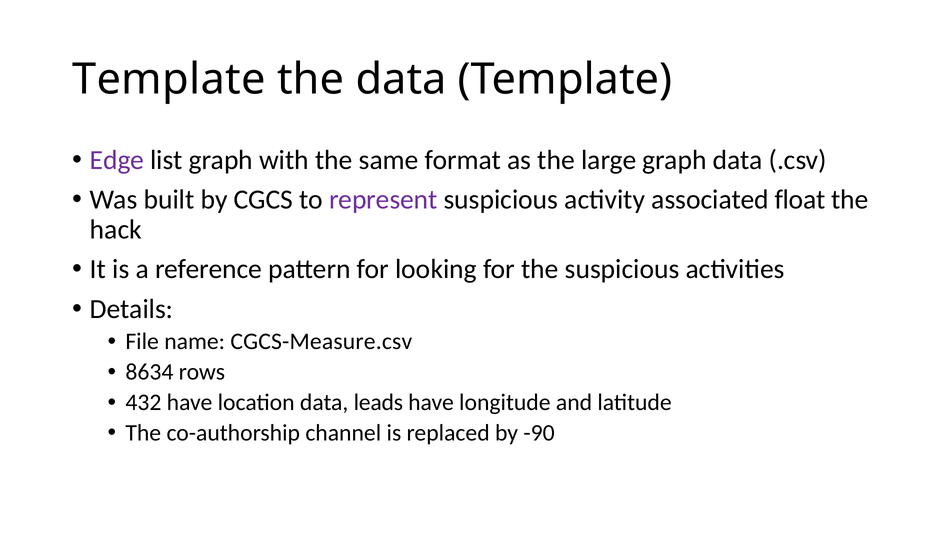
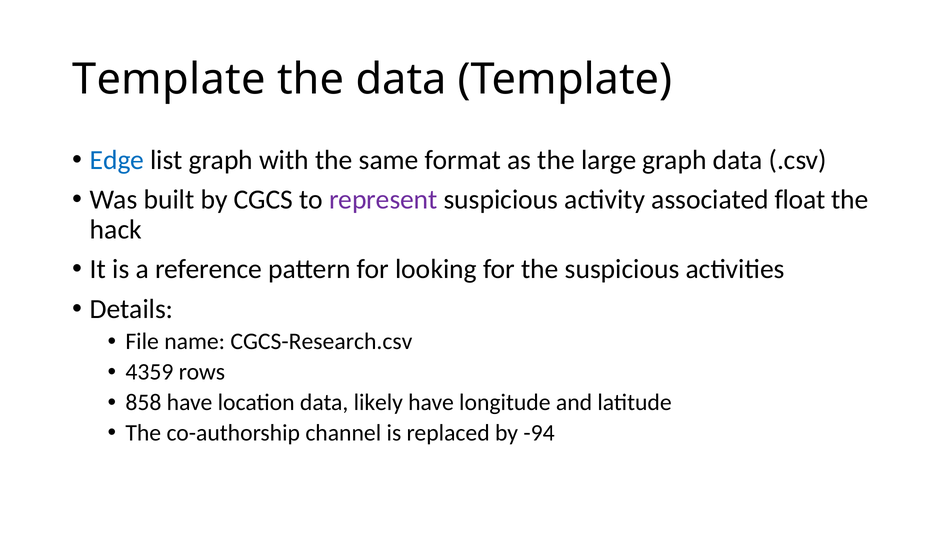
Edge colour: purple -> blue
CGCS-Measure.csv: CGCS-Measure.csv -> CGCS-Research.csv
8634: 8634 -> 4359
432: 432 -> 858
leads: leads -> likely
-90: -90 -> -94
